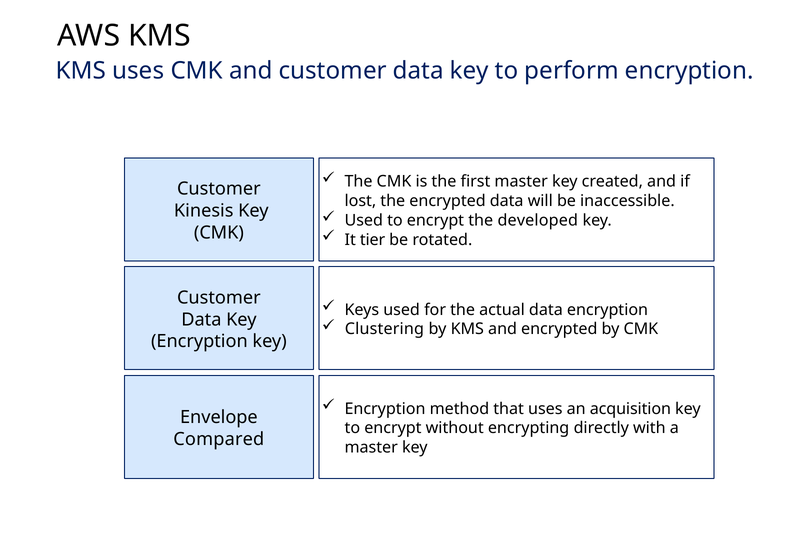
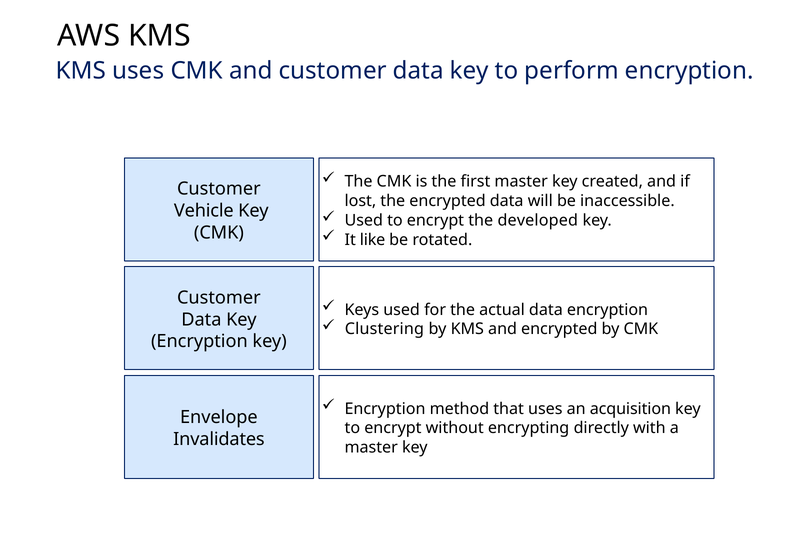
Kinesis: Kinesis -> Vehicle
tier: tier -> like
Compared: Compared -> Invalidates
